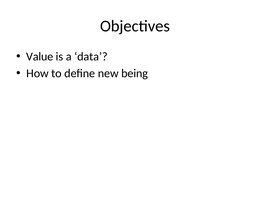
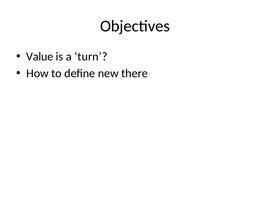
data: data -> turn
being: being -> there
